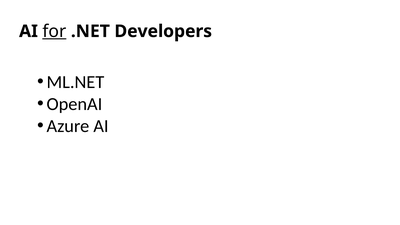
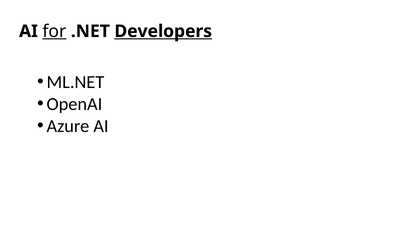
Developers underline: none -> present
